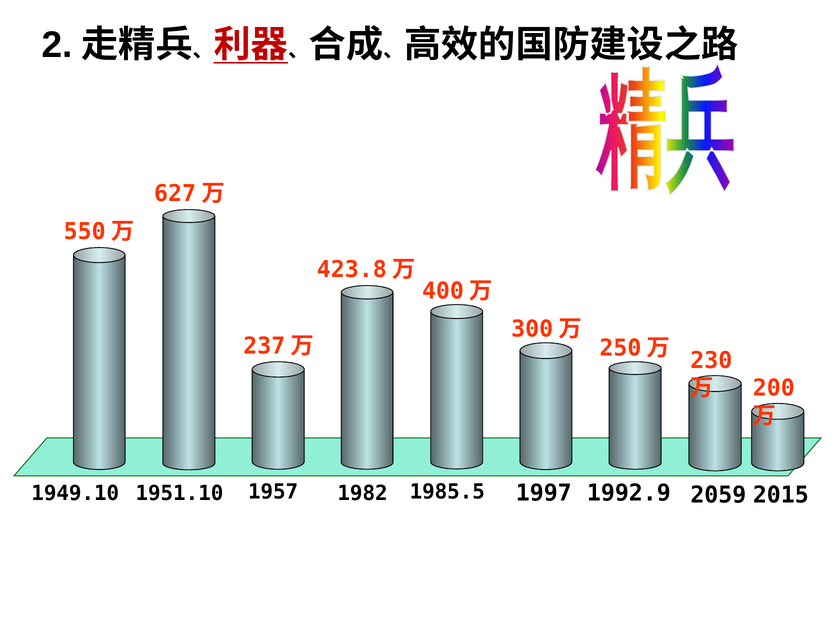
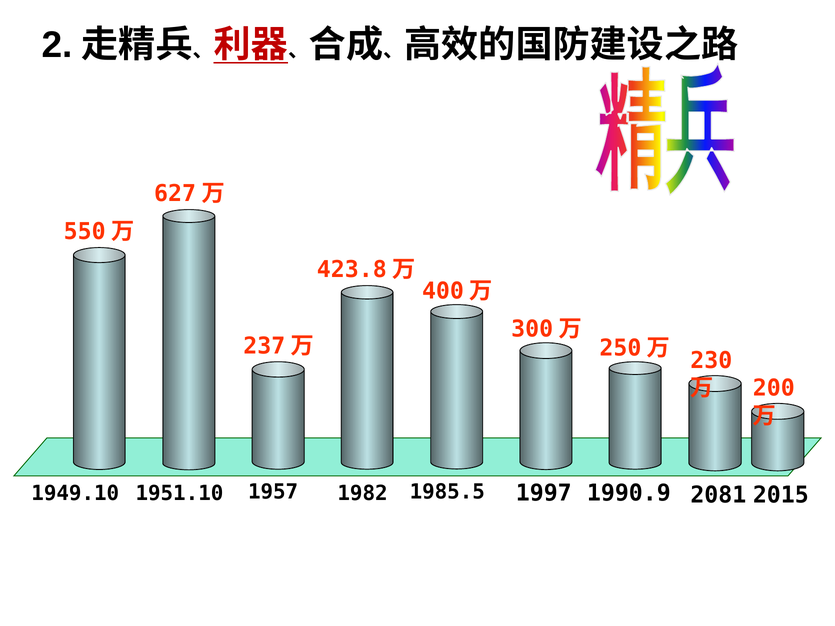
1992.9: 1992.9 -> 1990.9
2059: 2059 -> 2081
